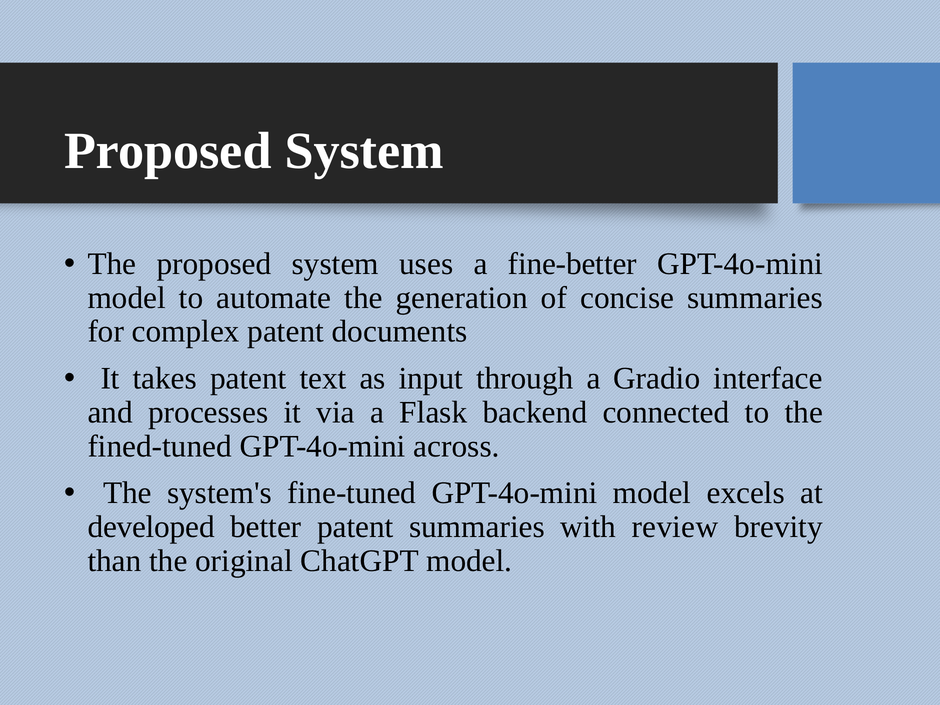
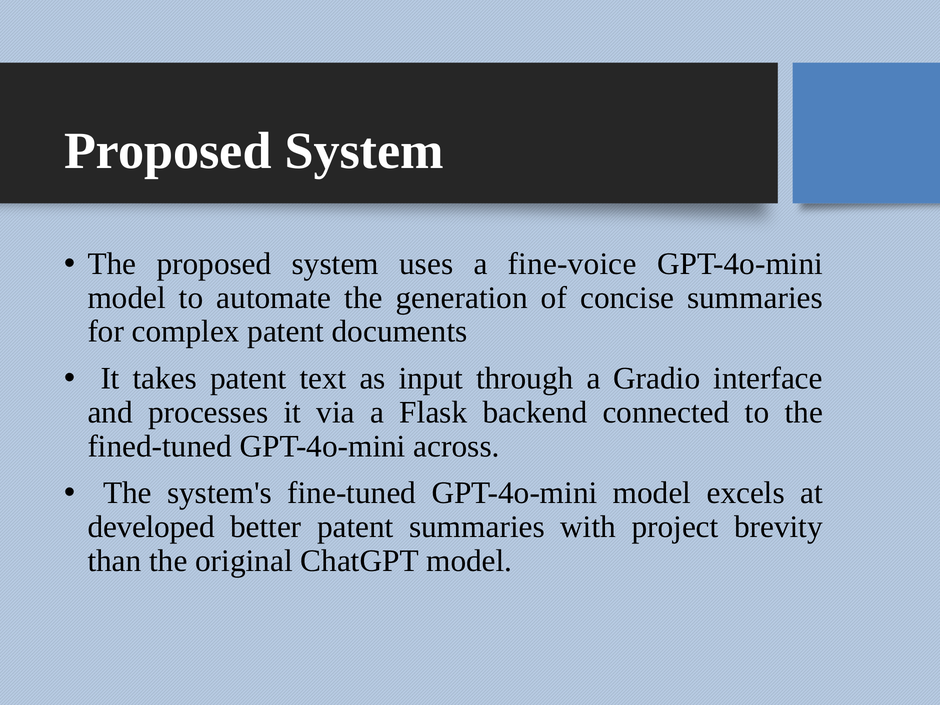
fine-better: fine-better -> fine-voice
review: review -> project
